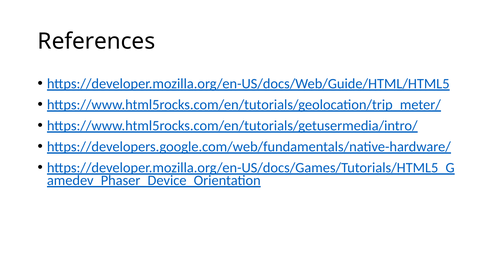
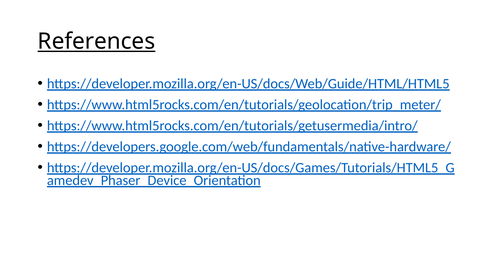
References underline: none -> present
